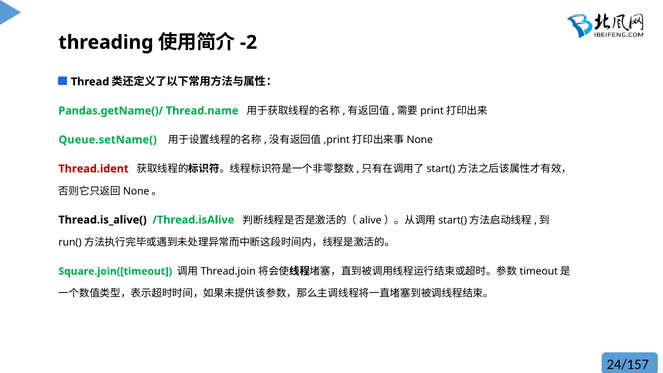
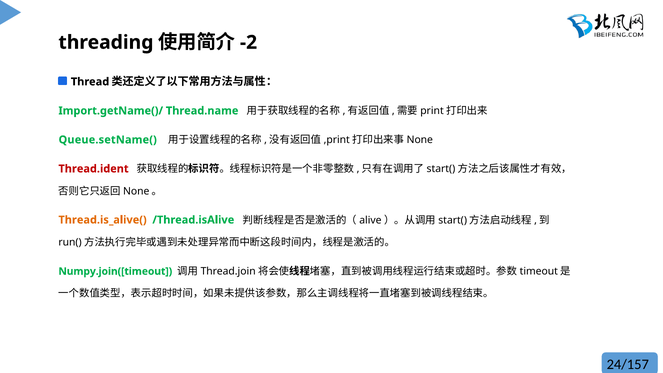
Pandas.getName()/: Pandas.getName()/ -> Import.getName()/
Thread.is_alive( colour: black -> orange
Square.join([timeout: Square.join([timeout -> Numpy.join([timeout
